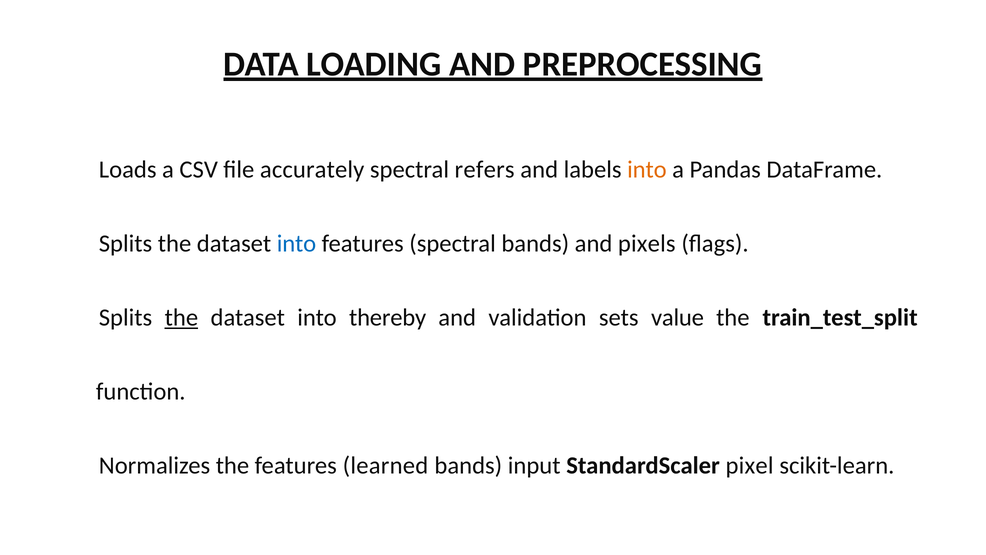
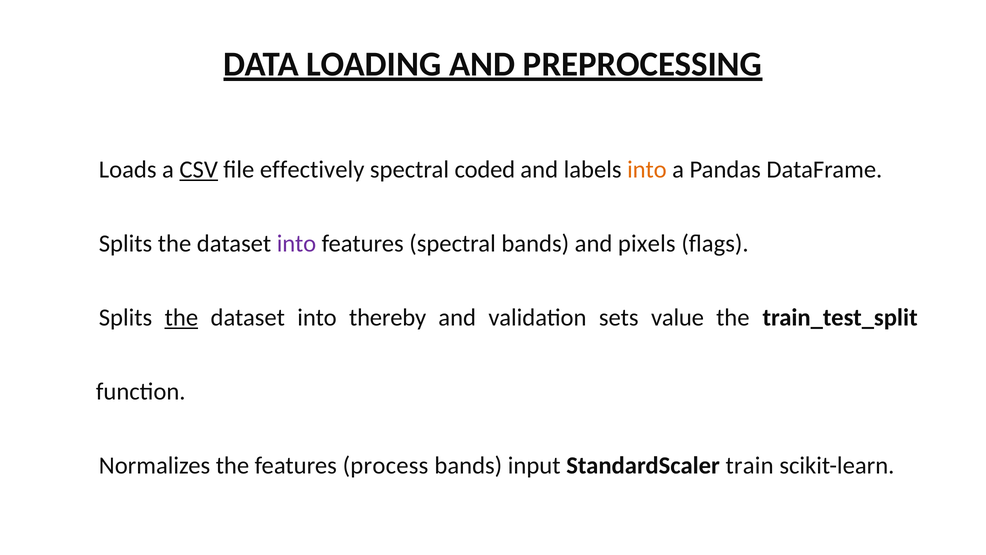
CSV underline: none -> present
accurately: accurately -> effectively
refers: refers -> coded
into at (296, 244) colour: blue -> purple
learned: learned -> process
pixel: pixel -> train
